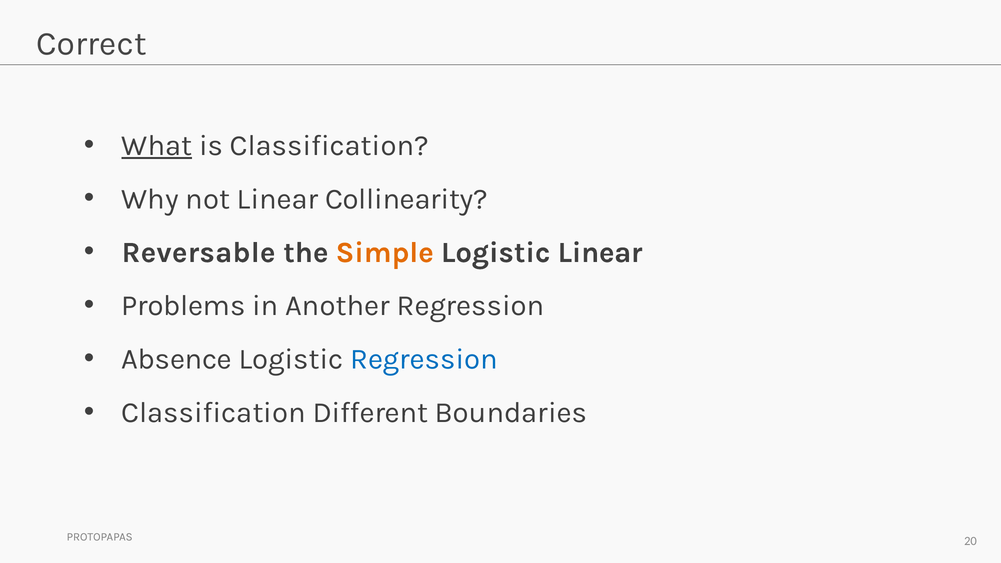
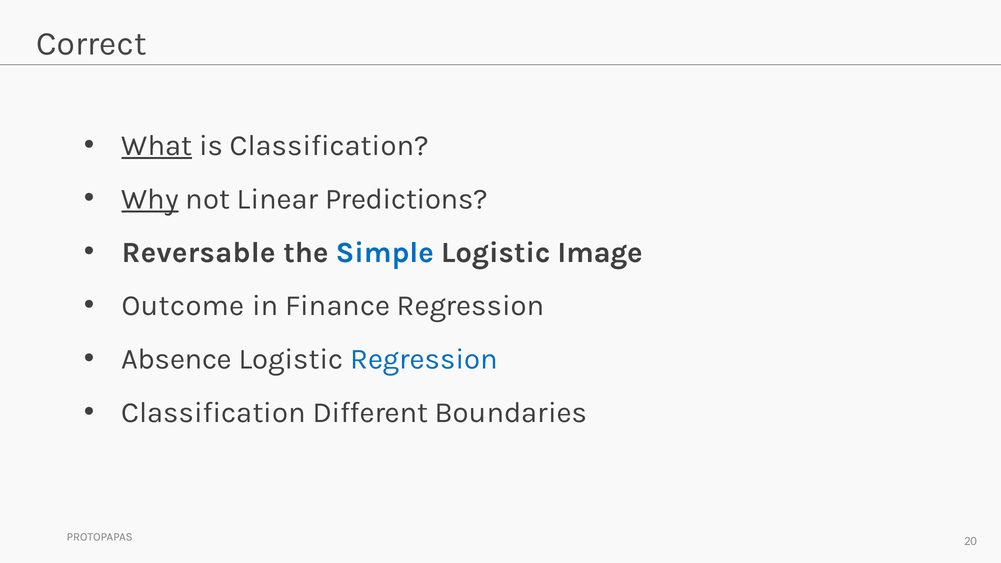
Why underline: none -> present
Collinearity: Collinearity -> Predictions
Simple colour: orange -> blue
Logistic Linear: Linear -> Image
Problems: Problems -> Outcome
Another: Another -> Finance
